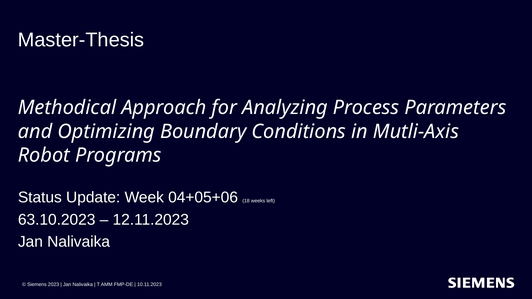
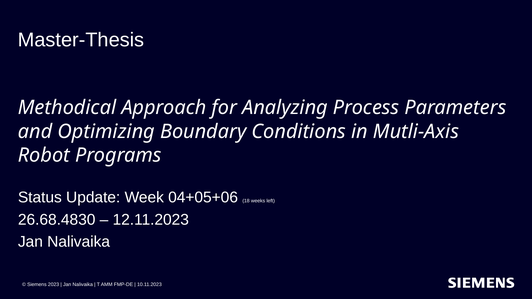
63.10.2023: 63.10.2023 -> 26.68.4830
